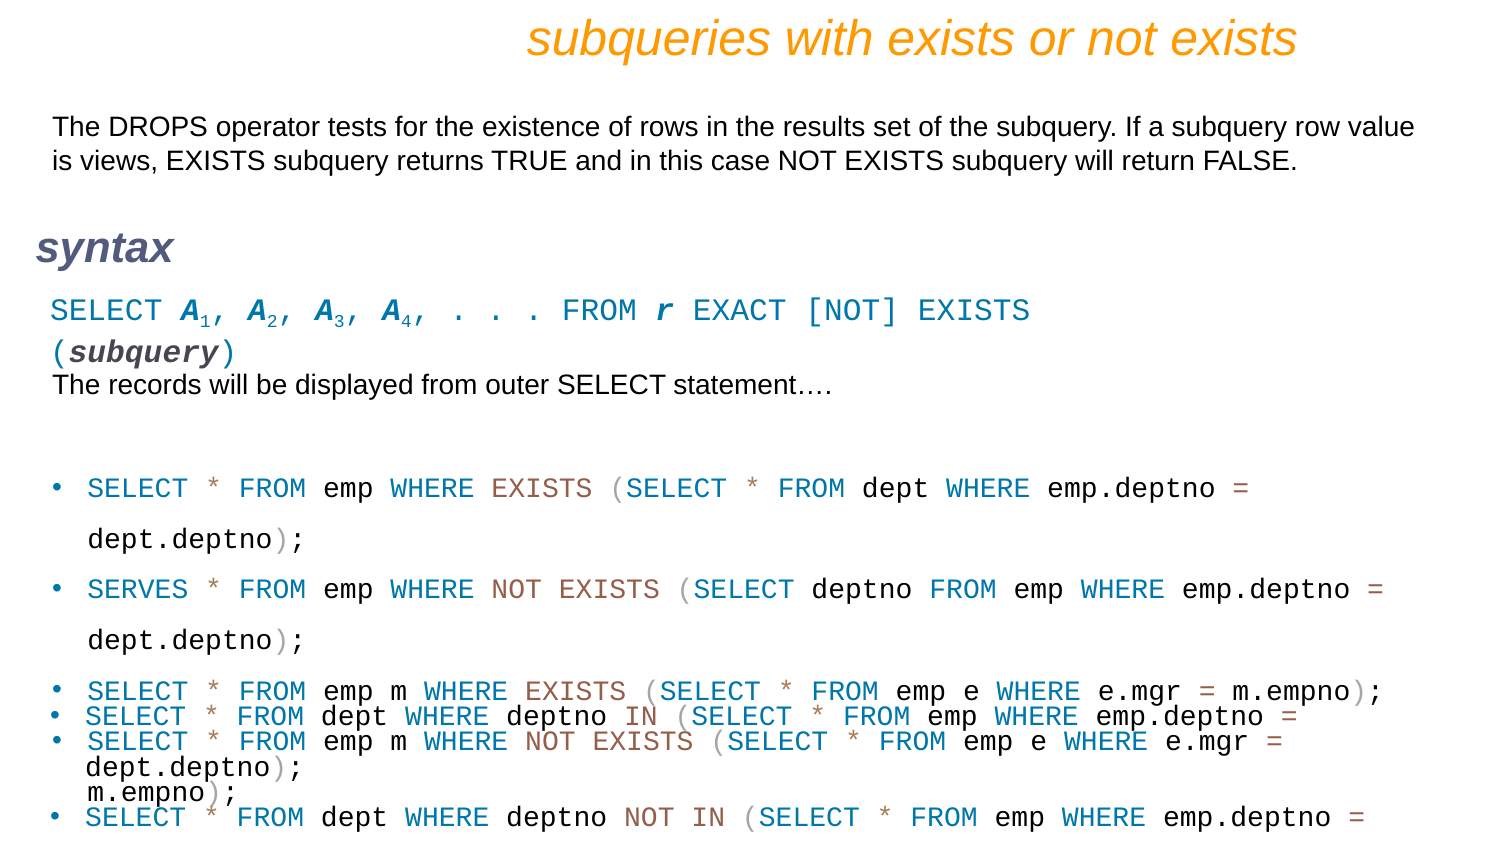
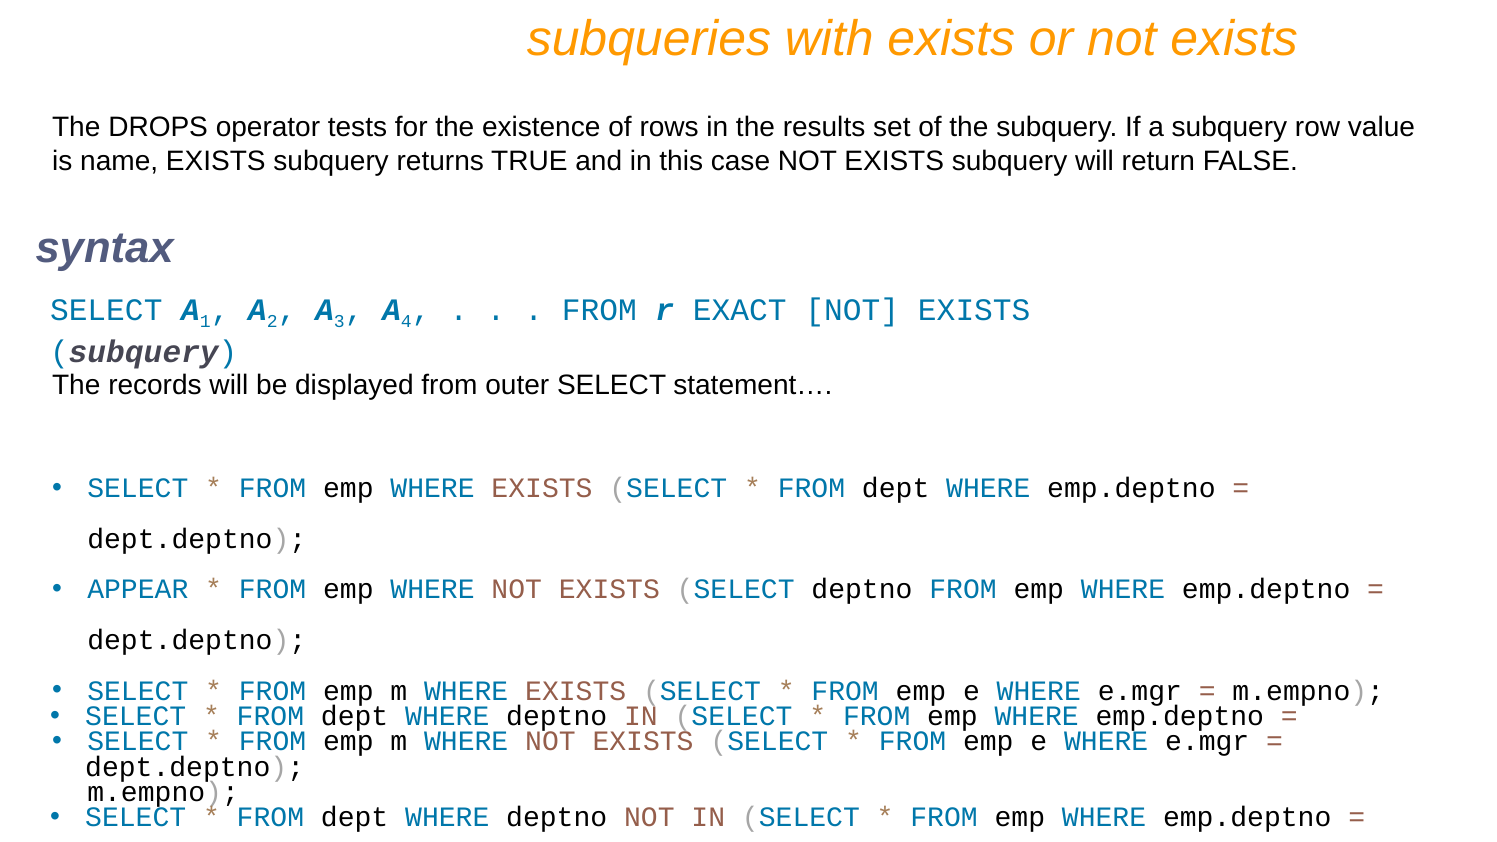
views: views -> name
SERVES: SERVES -> APPEAR
